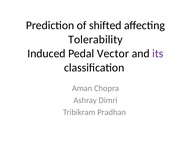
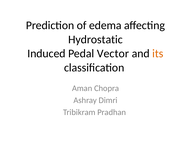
shifted: shifted -> edema
Tolerability: Tolerability -> Hydrostatic
its colour: purple -> orange
